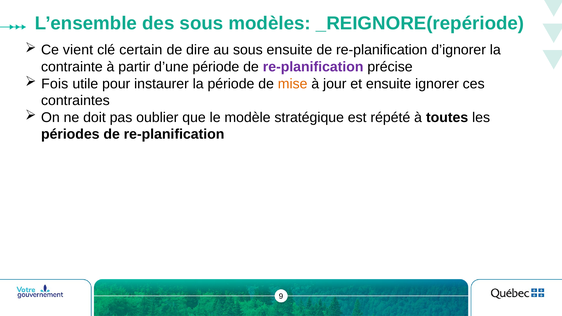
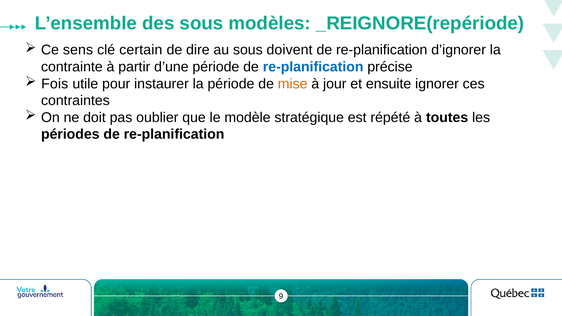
vient: vient -> sens
sous ensuite: ensuite -> doivent
re-planification at (313, 67) colour: purple -> blue
